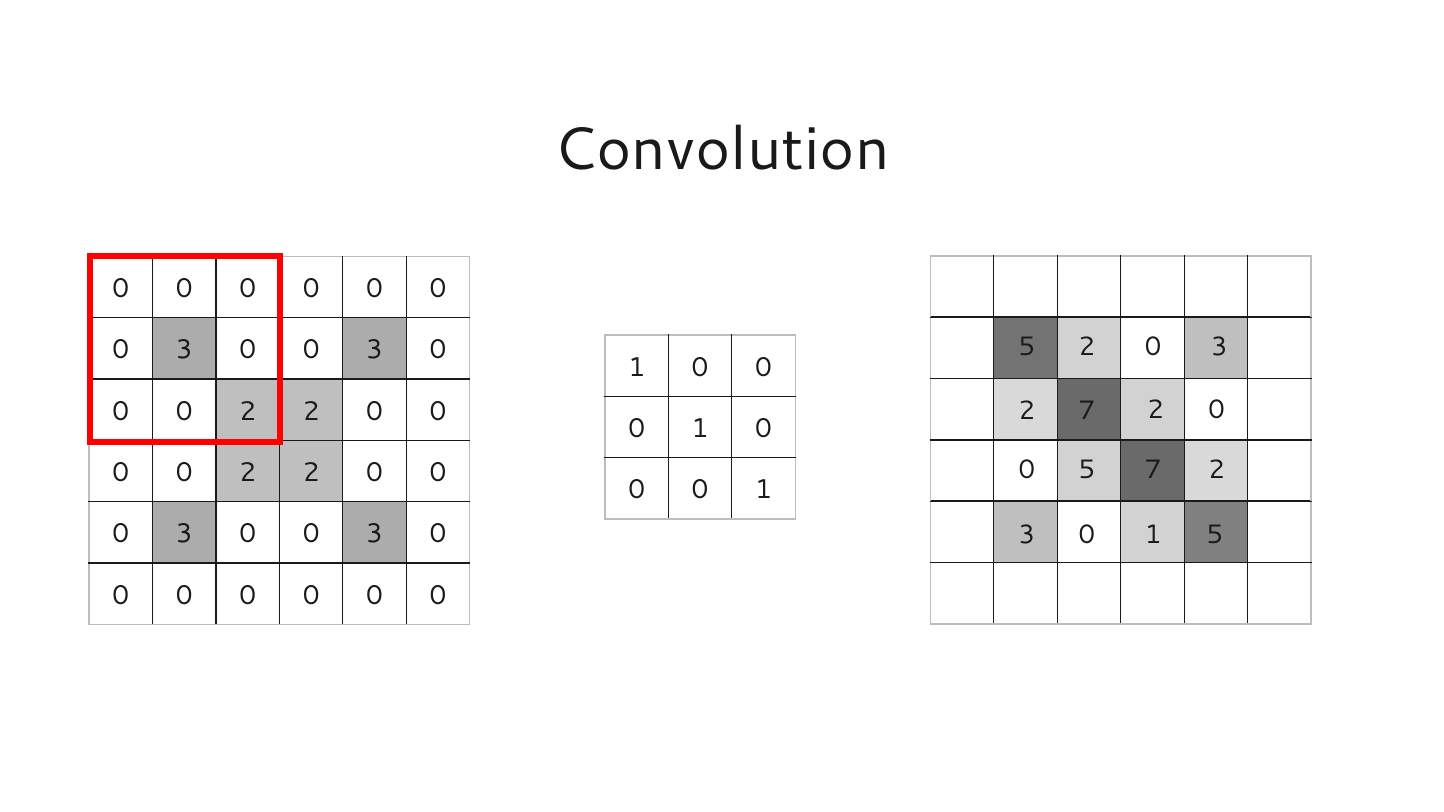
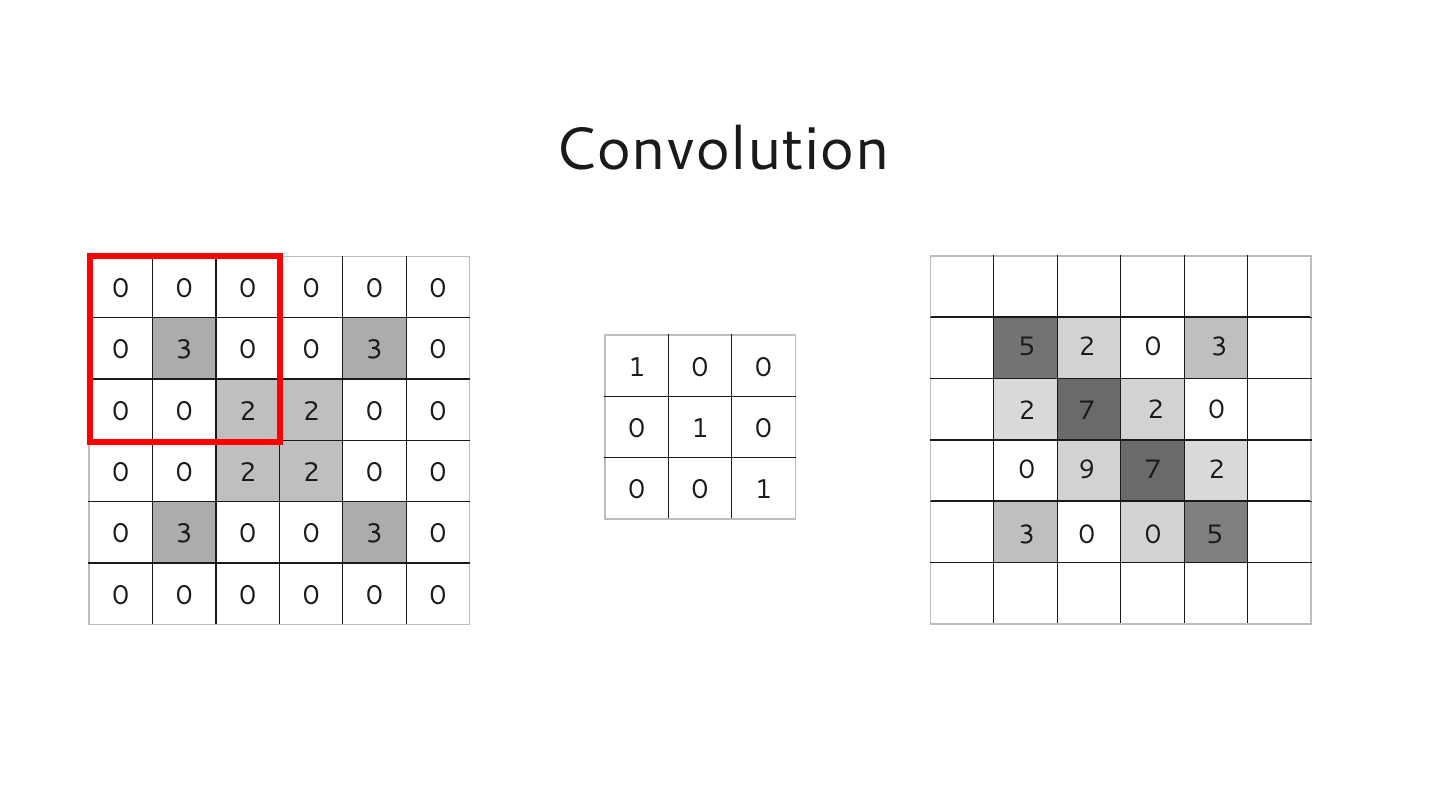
0 5: 5 -> 9
1 at (1153, 535): 1 -> 0
